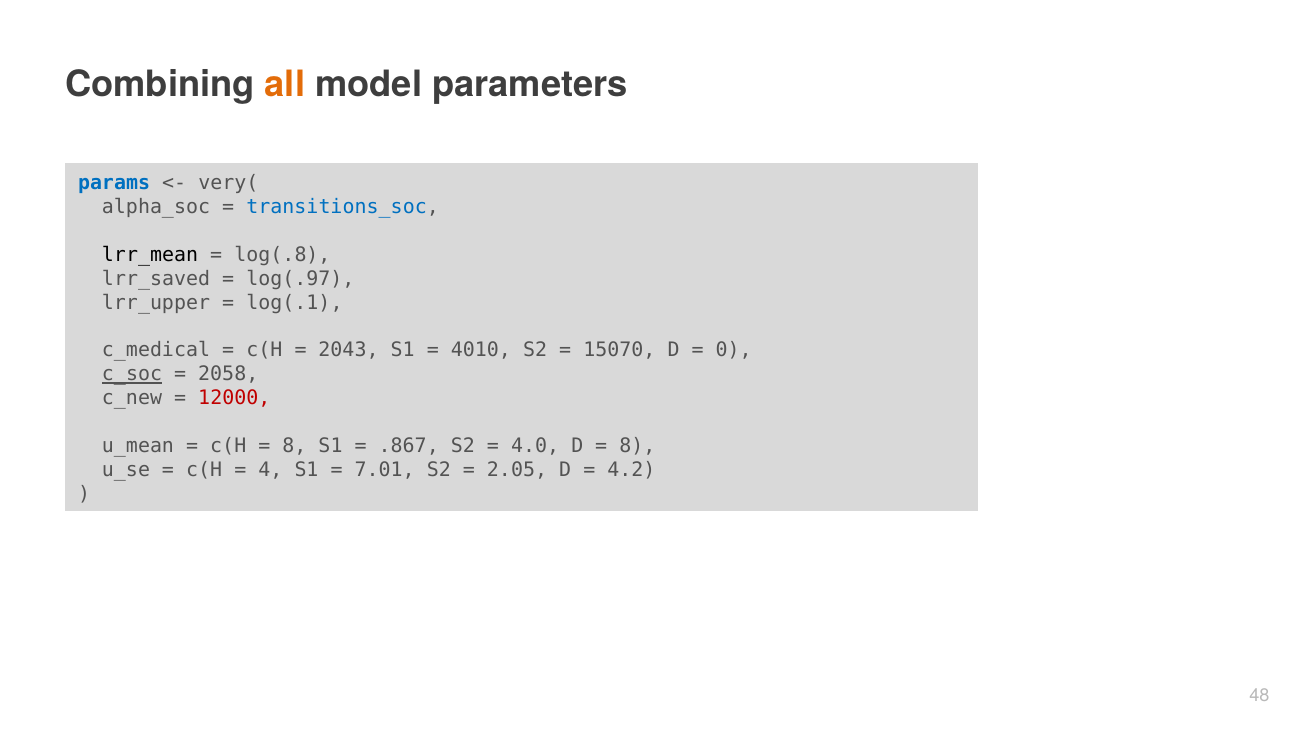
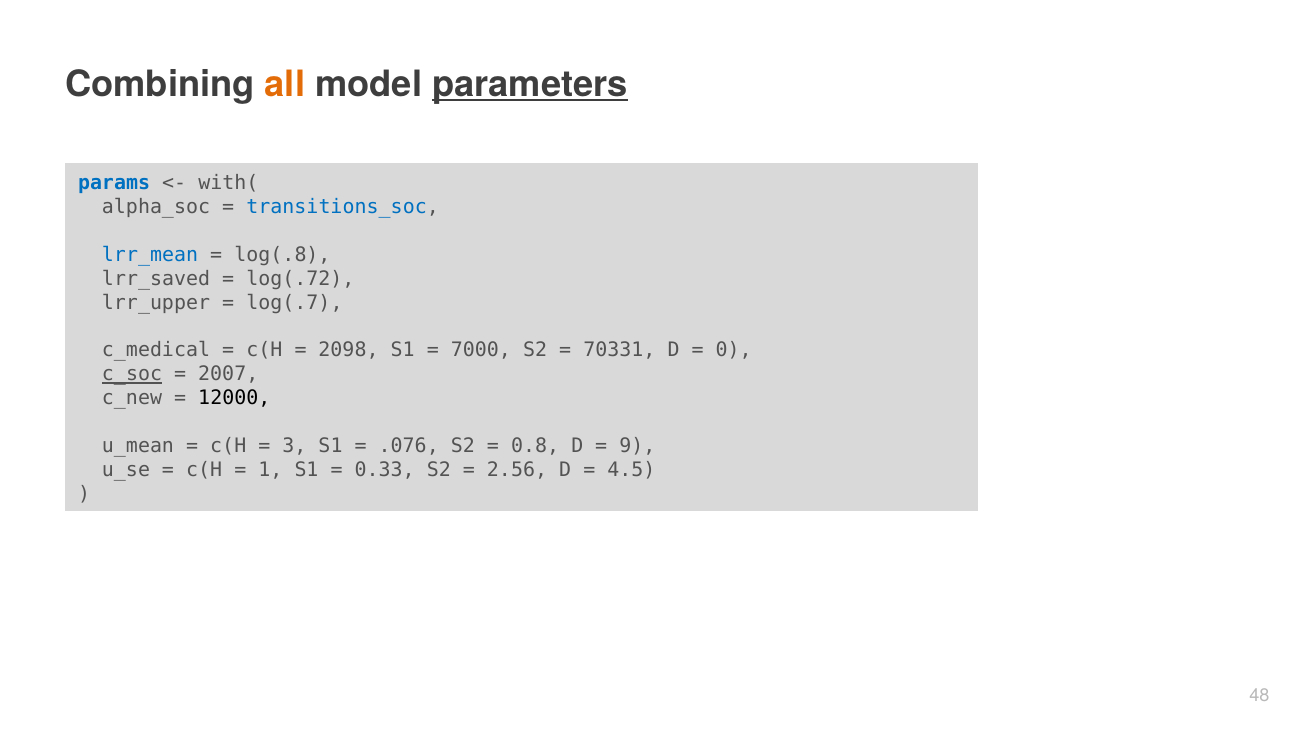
parameters underline: none -> present
very(: very( -> with(
lrr_mean colour: black -> blue
log(.97: log(.97 -> log(.72
log(.1: log(.1 -> log(.7
2043: 2043 -> 2098
4010: 4010 -> 7000
15070: 15070 -> 70331
2058: 2058 -> 2007
12000 colour: red -> black
8 at (294, 446): 8 -> 3
.867: .867 -> .076
4.0: 4.0 -> 0.8
8 at (637, 446): 8 -> 9
4: 4 -> 1
7.01: 7.01 -> 0.33
2.05: 2.05 -> 2.56
4.2: 4.2 -> 4.5
